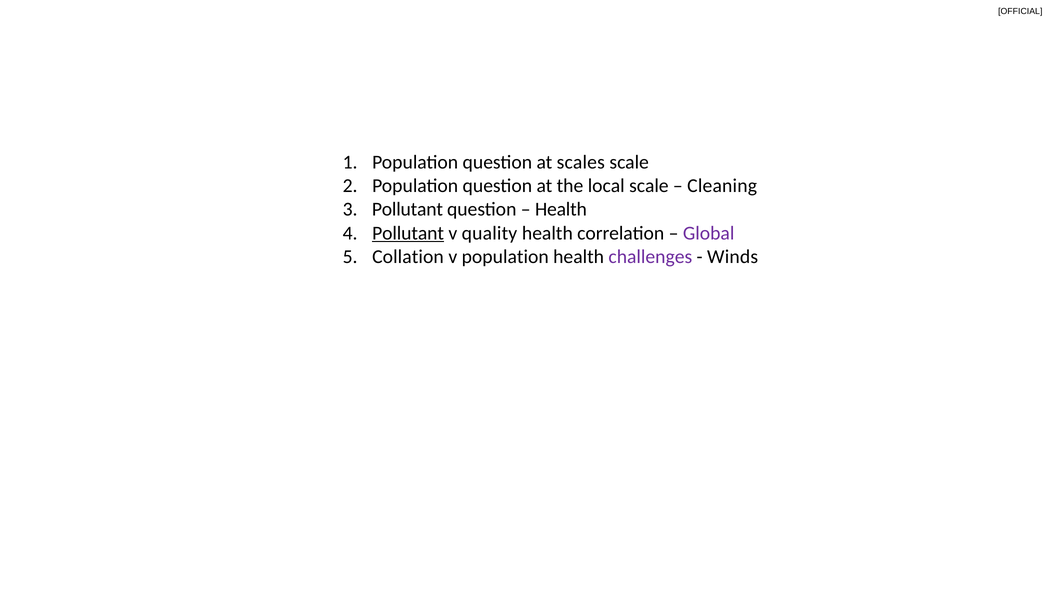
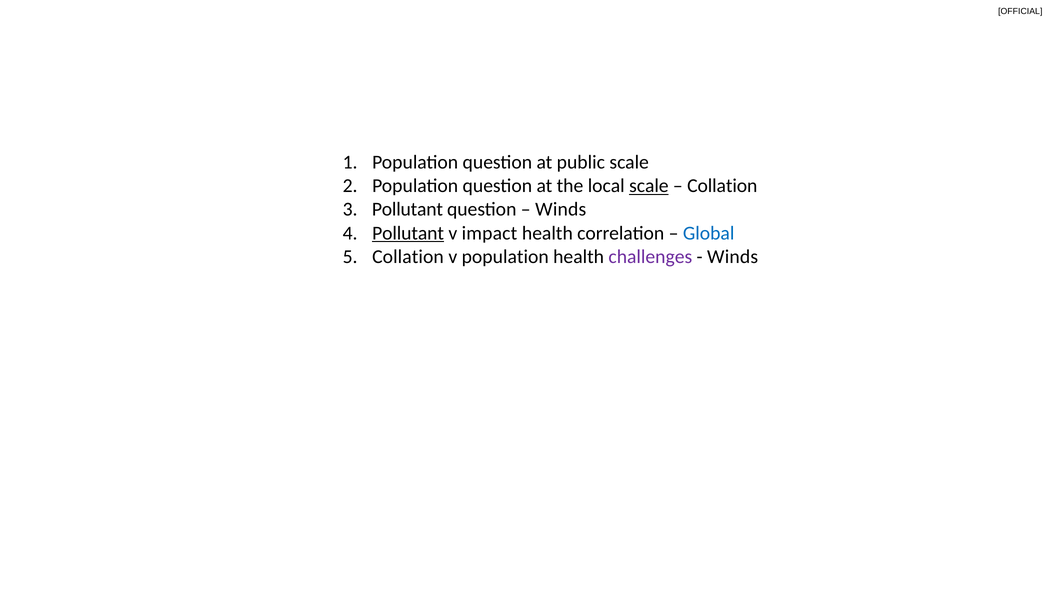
scales: scales -> public
scale at (649, 186) underline: none -> present
Cleaning at (722, 186): Cleaning -> Collation
Health at (561, 210): Health -> Winds
quality: quality -> impact
Global colour: purple -> blue
